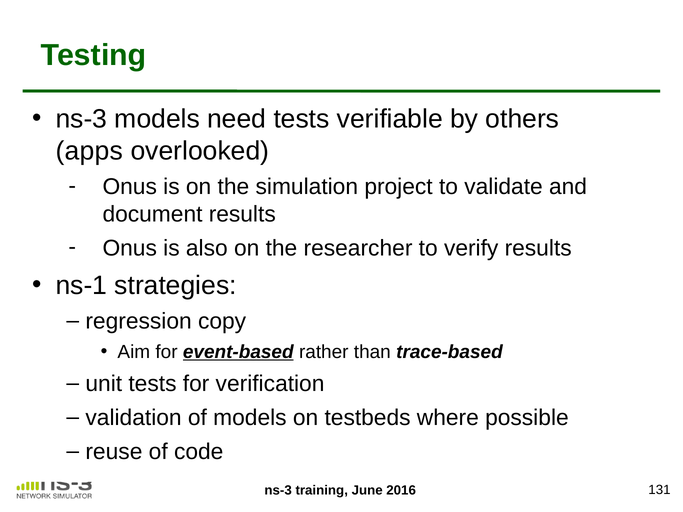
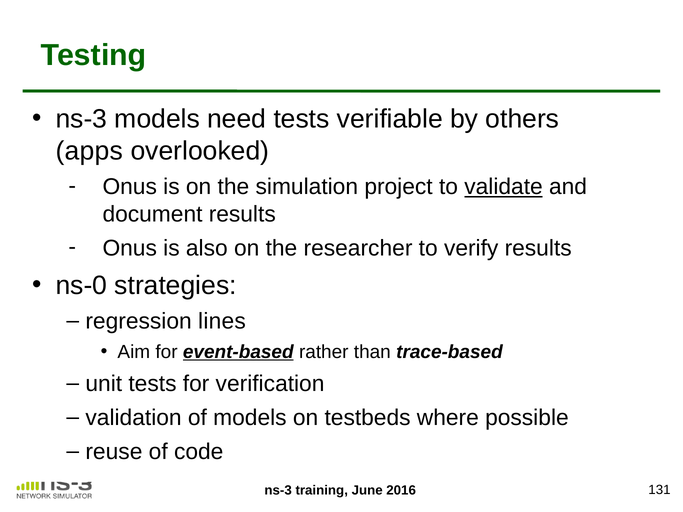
validate underline: none -> present
ns-1: ns-1 -> ns-0
copy: copy -> lines
